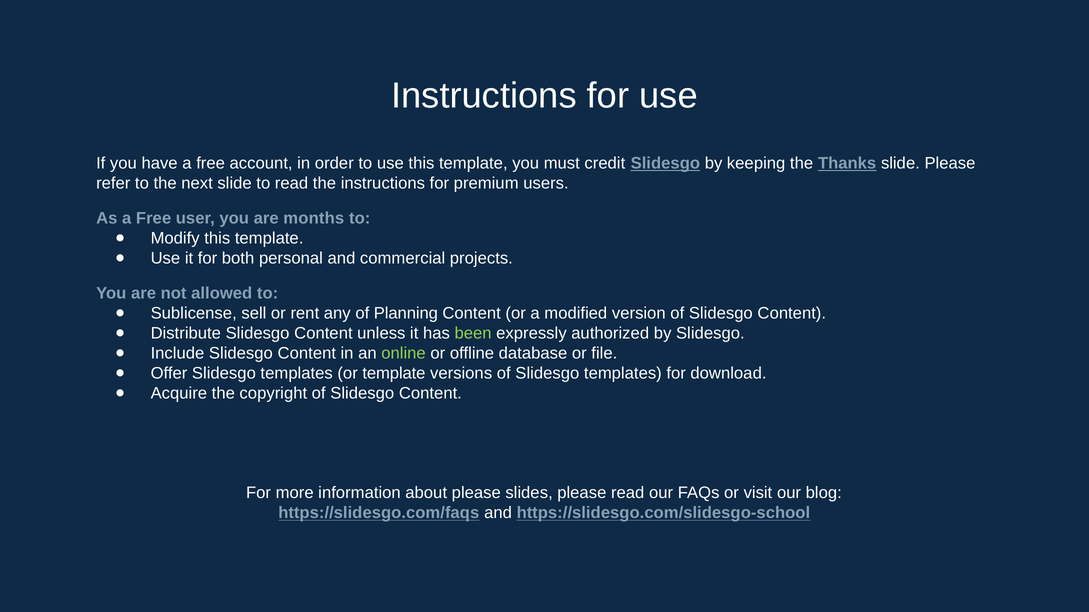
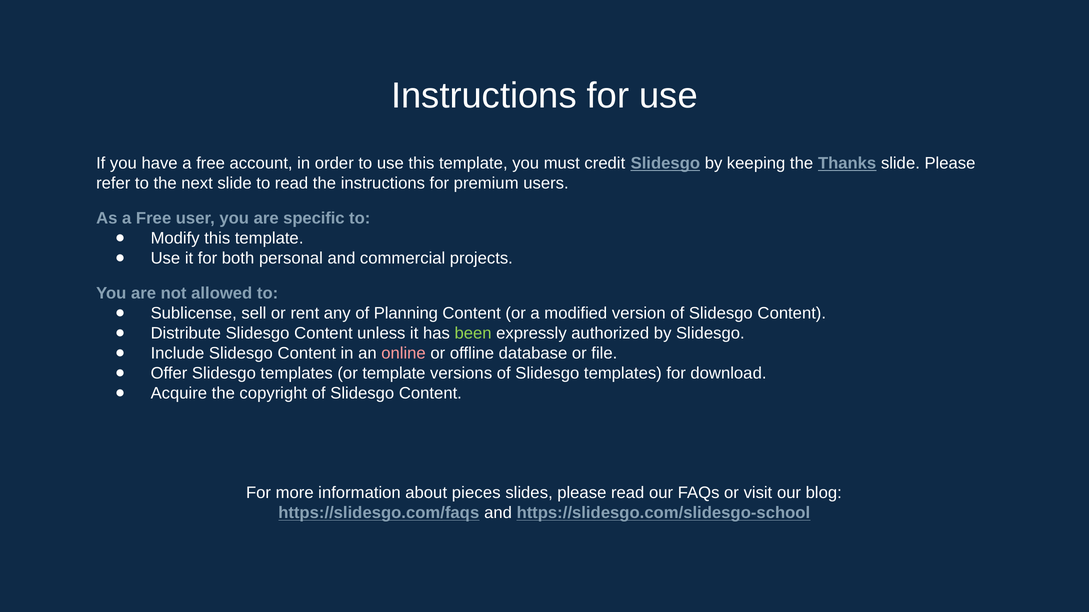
months: months -> specific
online colour: light green -> pink
about please: please -> pieces
